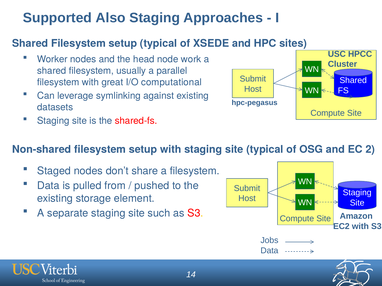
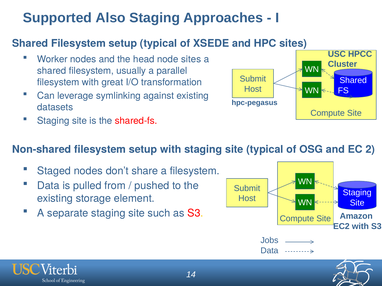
node work: work -> sites
computational: computational -> transformation
